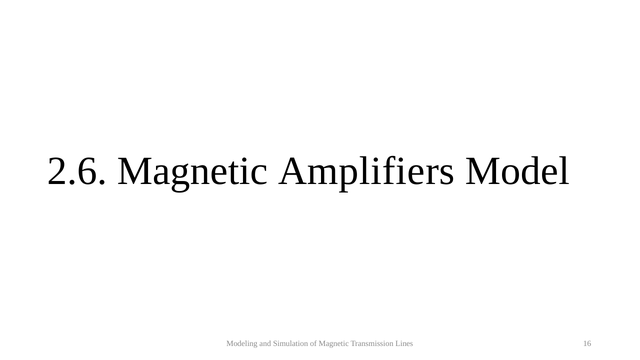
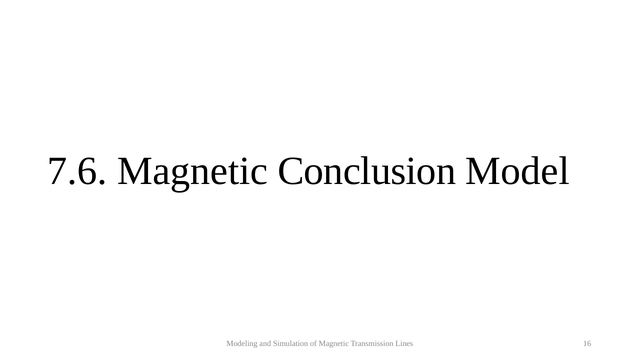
2.6: 2.6 -> 7.6
Amplifiers: Amplifiers -> Conclusion
